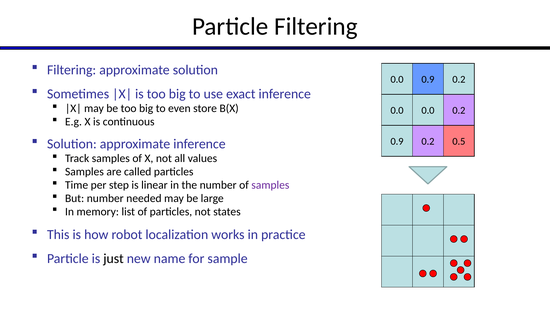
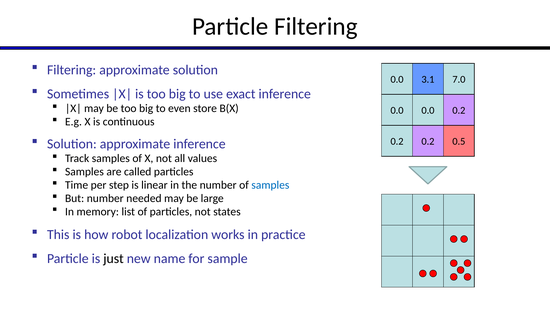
0.0 0.9: 0.9 -> 3.1
0.2 at (459, 79): 0.2 -> 7.0
0.9 at (397, 141): 0.9 -> 0.2
samples at (270, 185) colour: purple -> blue
